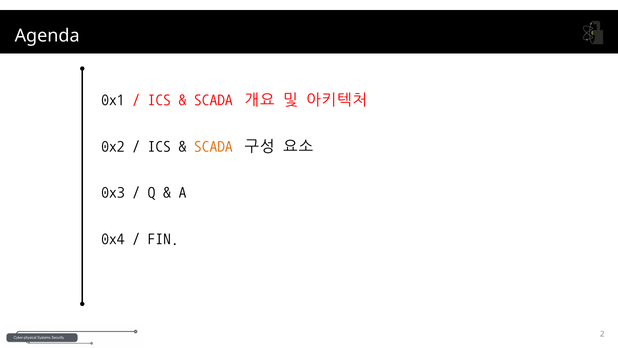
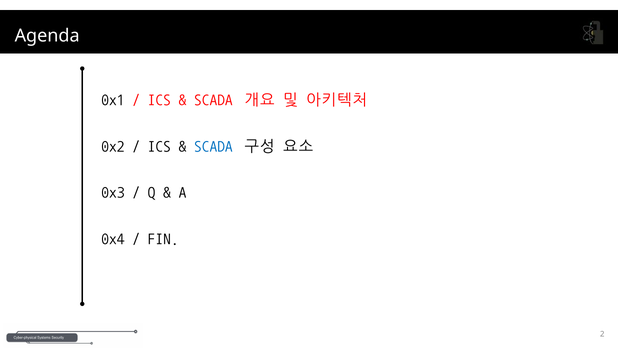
SCADA at (213, 146) colour: orange -> blue
